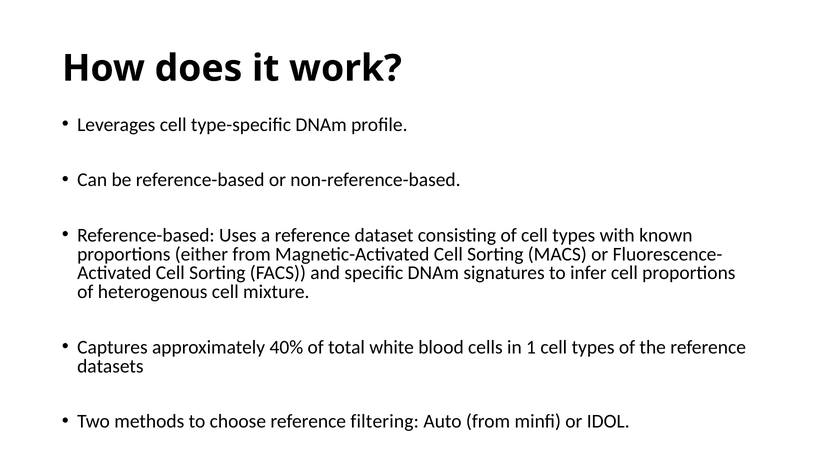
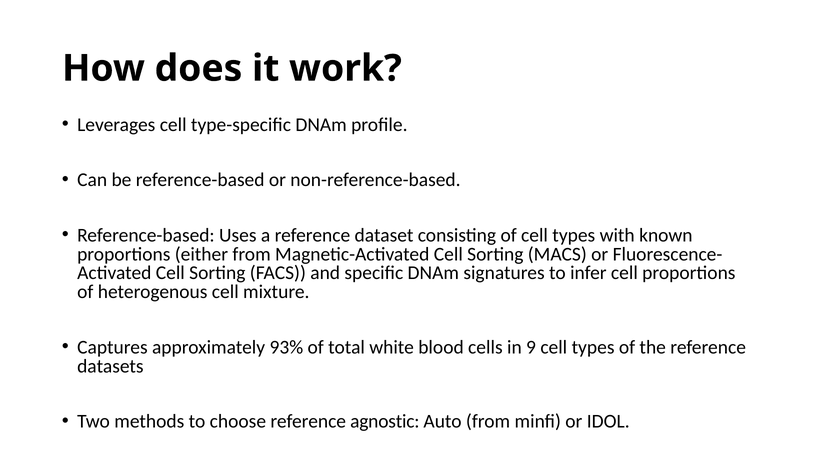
40%: 40% -> 93%
1: 1 -> 9
filtering: filtering -> agnostic
